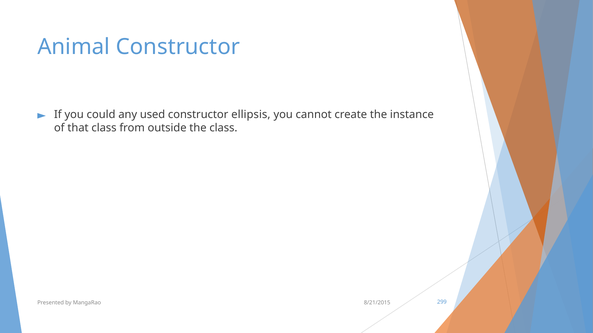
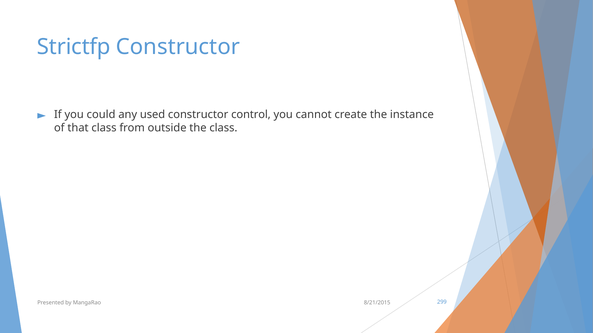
Animal: Animal -> Strictfp
ellipsis: ellipsis -> control
